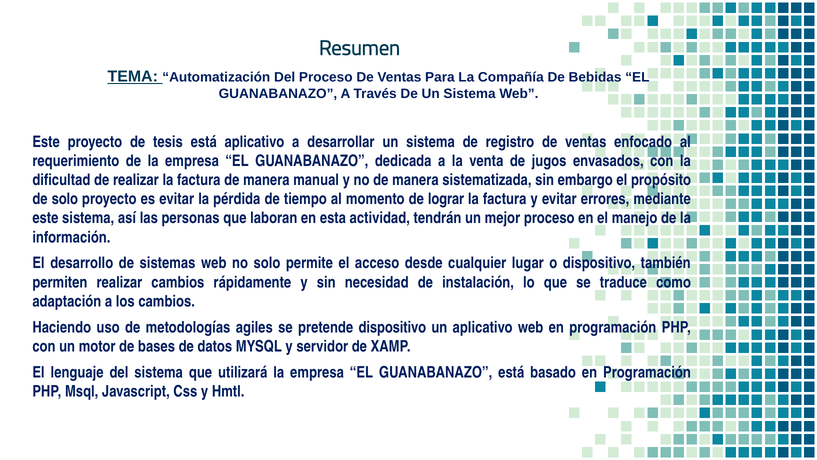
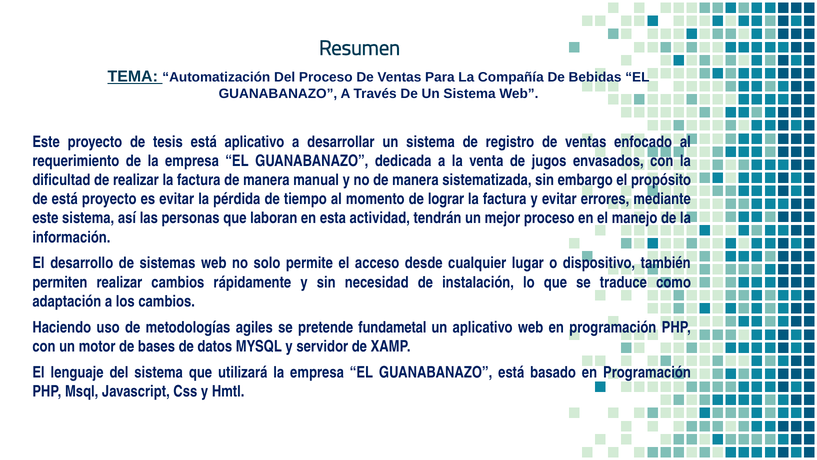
de solo: solo -> está
pretende dispositivo: dispositivo -> fundametal
